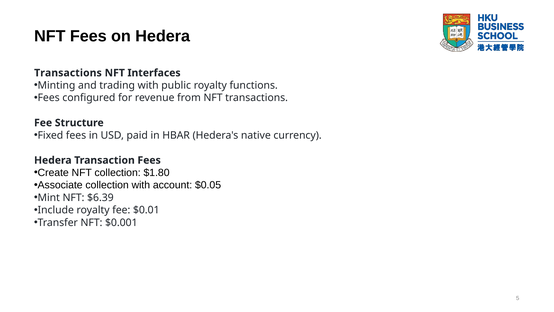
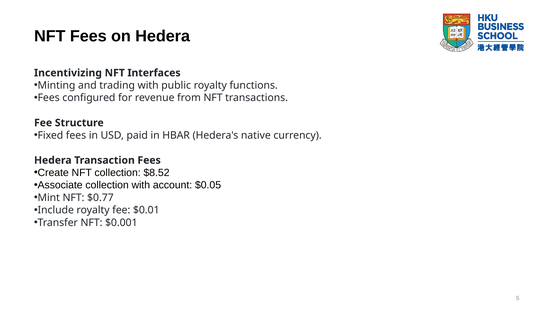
Transactions at (68, 73): Transactions -> Incentivizing
$1.80: $1.80 -> $8.52
$6.39: $6.39 -> $0.77
